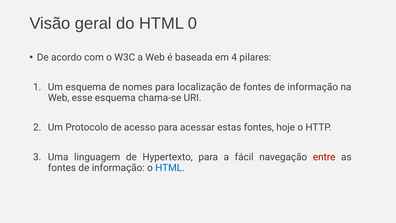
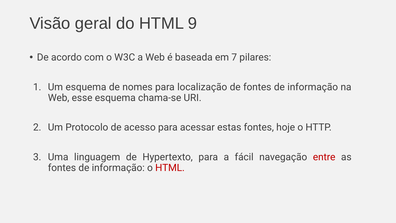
0: 0 -> 9
4: 4 -> 7
HTML at (170, 168) colour: blue -> red
